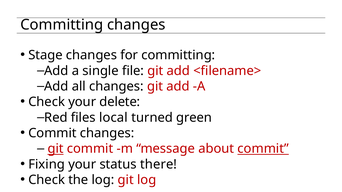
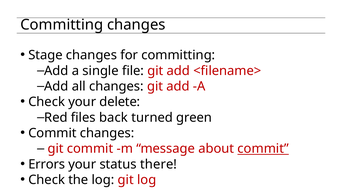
local: local -> back
git at (56, 149) underline: present -> none
Fixing: Fixing -> Errors
